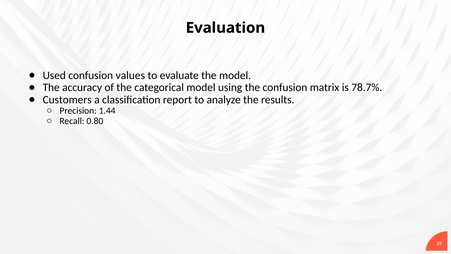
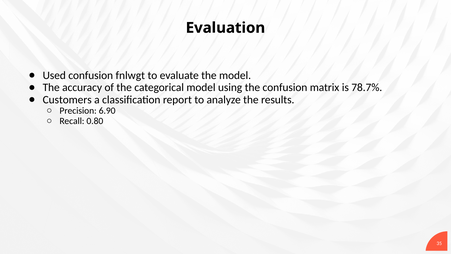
values: values -> fnlwgt
1.44: 1.44 -> 6.90
